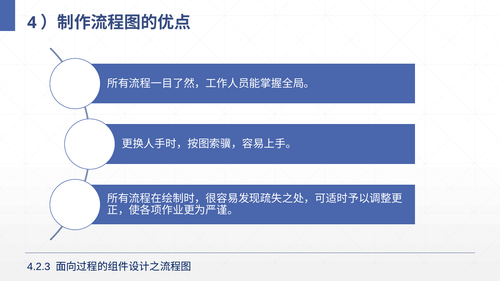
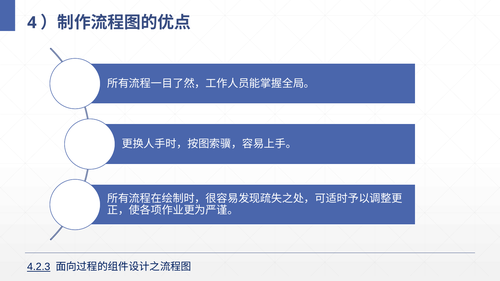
4.2.3 underline: none -> present
